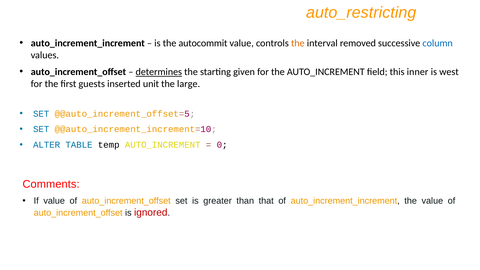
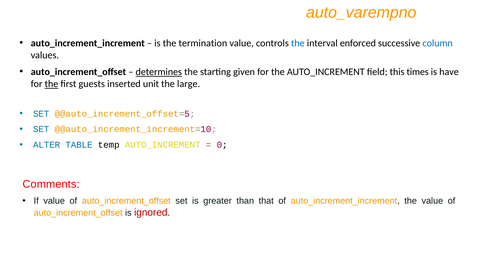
auto_restricting: auto_restricting -> auto_varempno
autocommit: autocommit -> termination
the at (298, 43) colour: orange -> blue
removed: removed -> enforced
inner: inner -> times
west: west -> have
the at (51, 84) underline: none -> present
